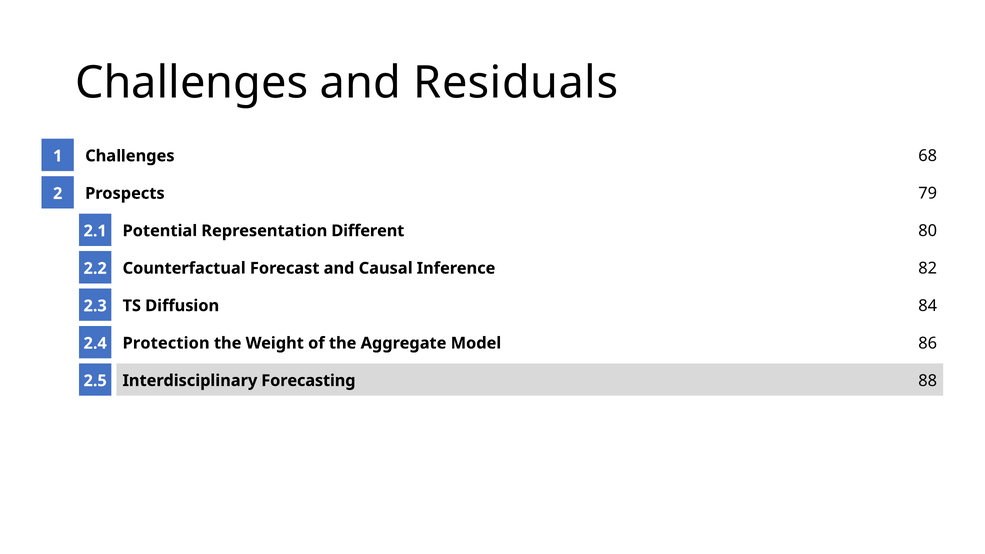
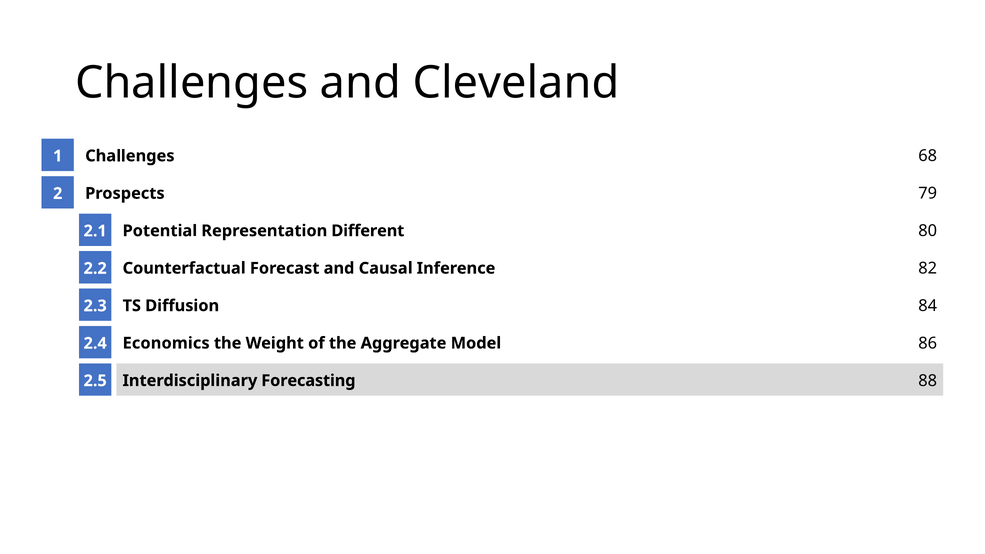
Residuals: Residuals -> Cleveland
Protection: Protection -> Economics
